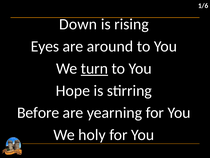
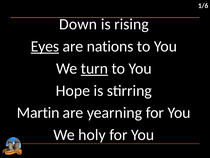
Eyes underline: none -> present
around: around -> nations
Before: Before -> Martin
